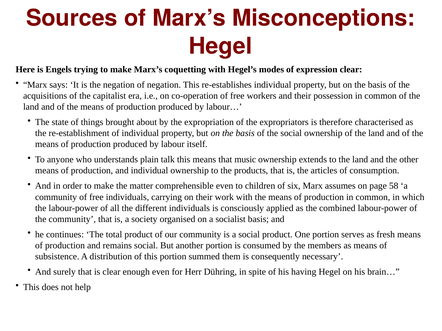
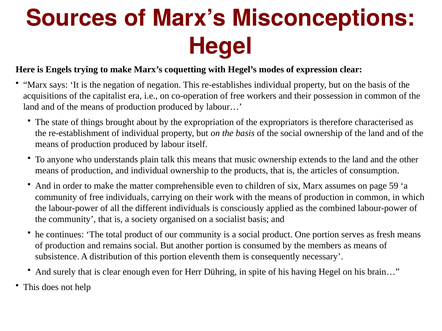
58: 58 -> 59
summed: summed -> eleventh
